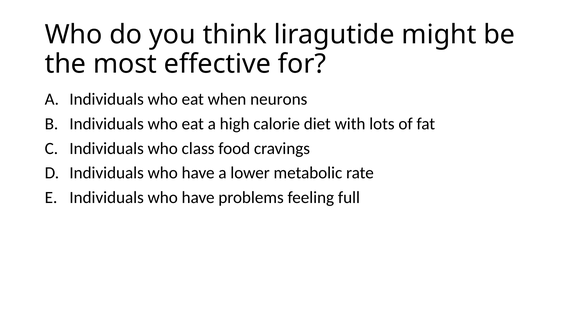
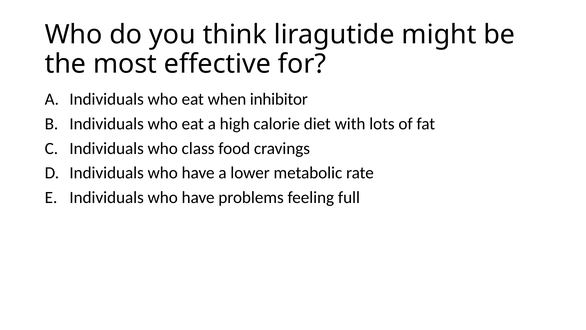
neurons: neurons -> inhibitor
